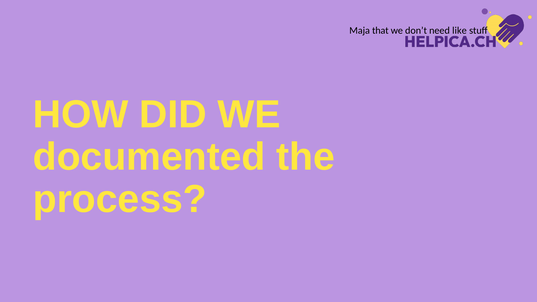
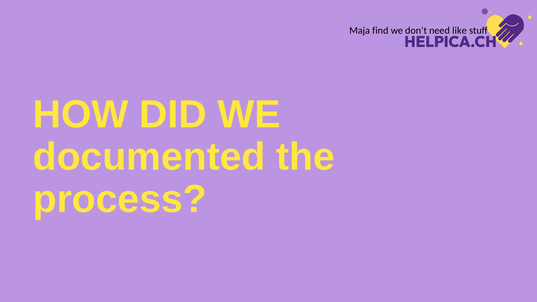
that: that -> find
